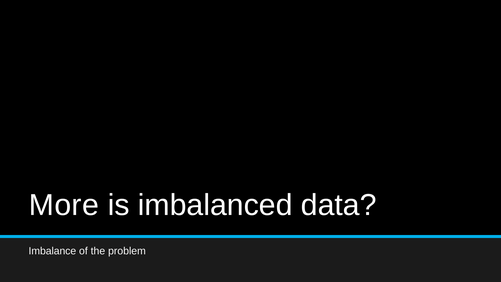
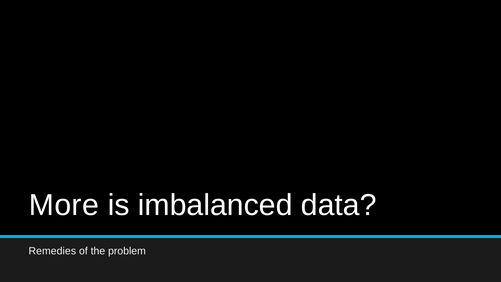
Imbalance: Imbalance -> Remedies
